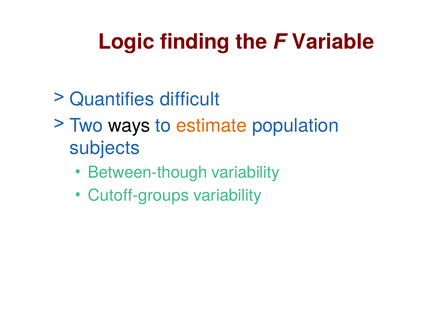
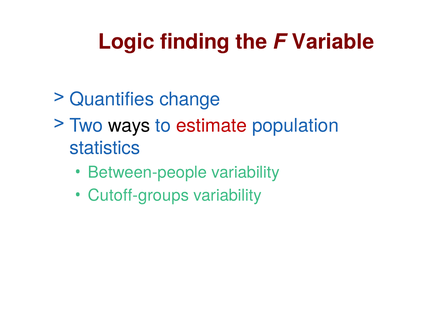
difficult: difficult -> change
estimate colour: orange -> red
subjects: subjects -> statistics
Between-though: Between-though -> Between-people
